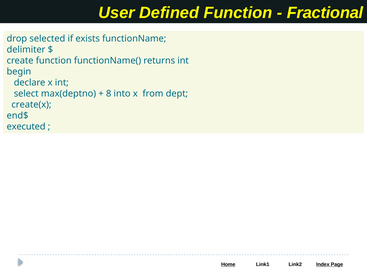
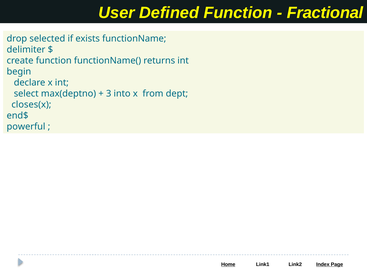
8: 8 -> 3
create(x: create(x -> closes(x
executed: executed -> powerful
